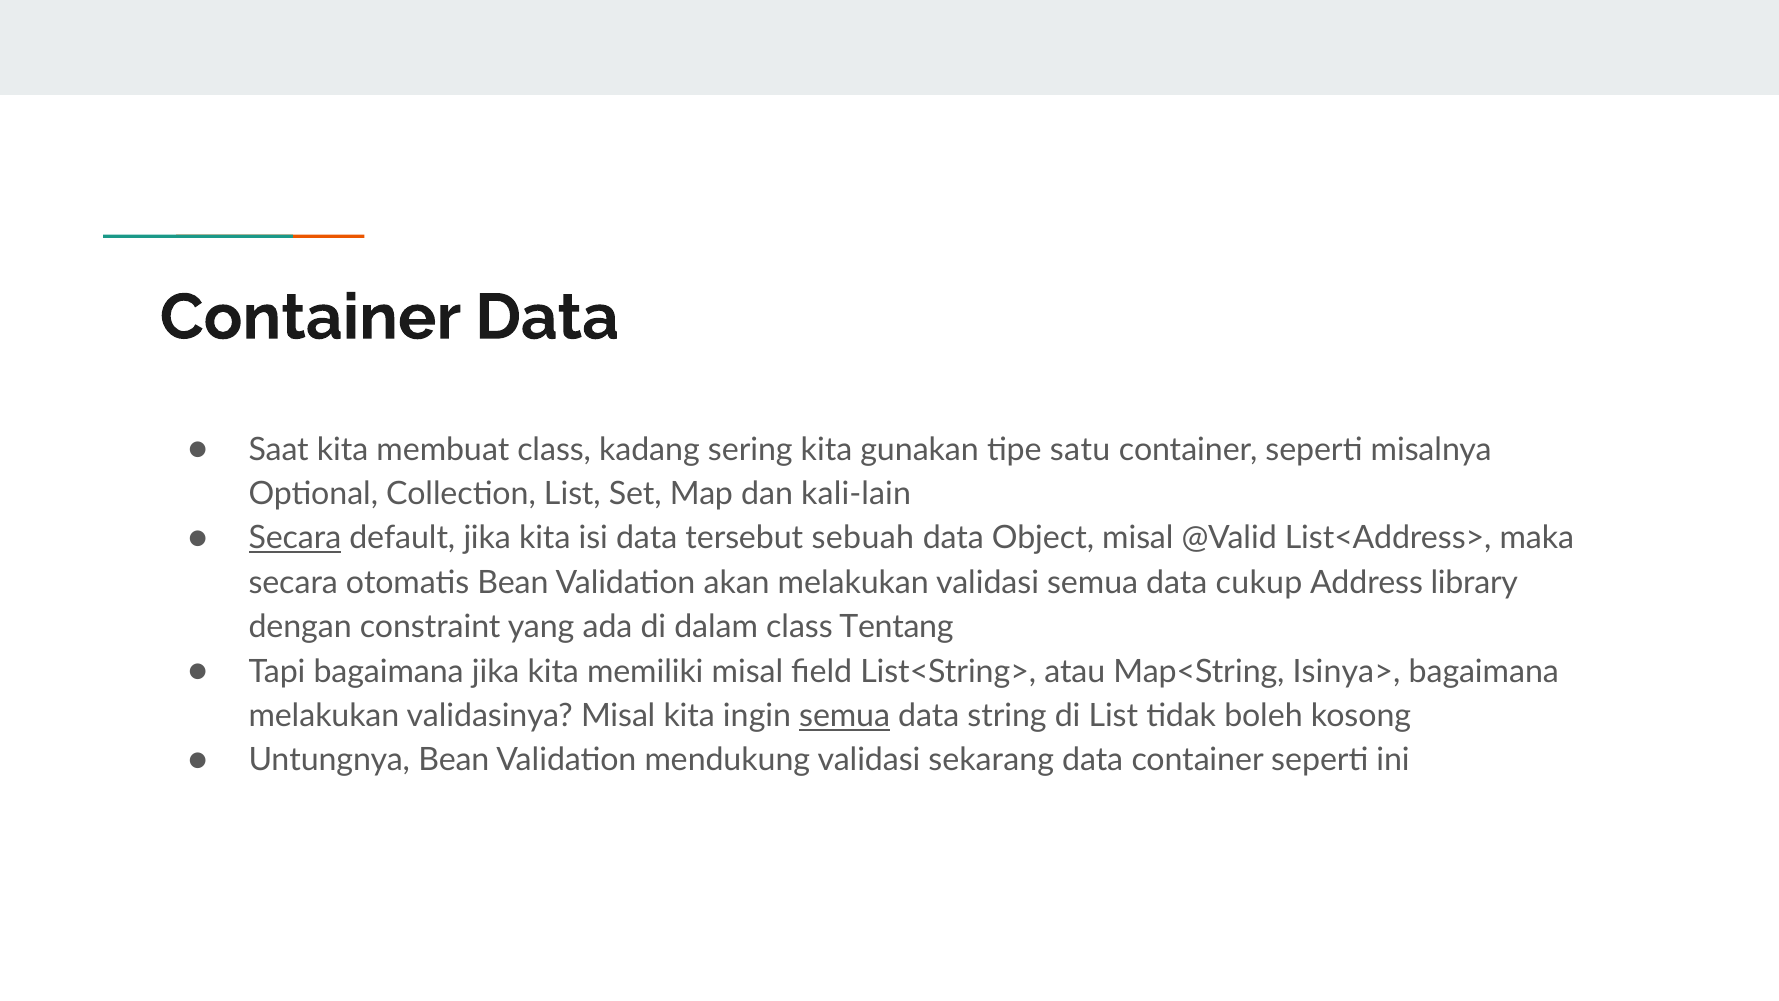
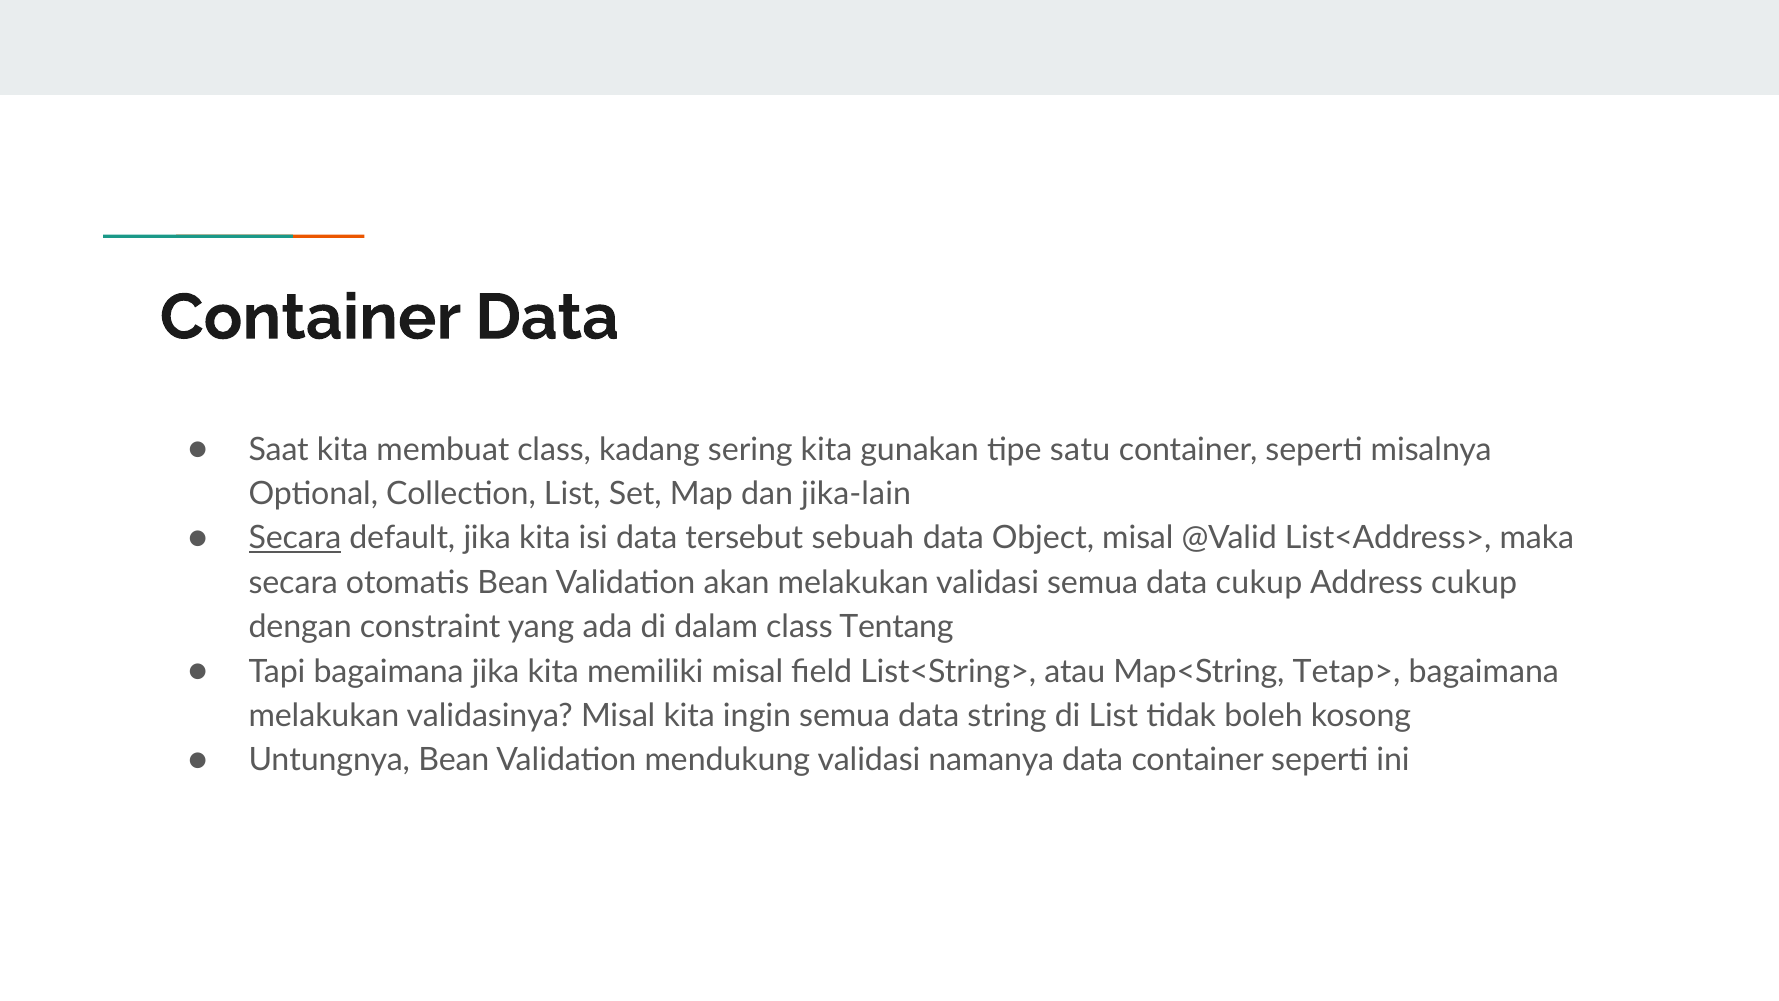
kali-lain: kali-lain -> jika-lain
Address library: library -> cukup
Isinya>: Isinya> -> Tetap>
semua at (845, 716) underline: present -> none
sekarang: sekarang -> namanya
